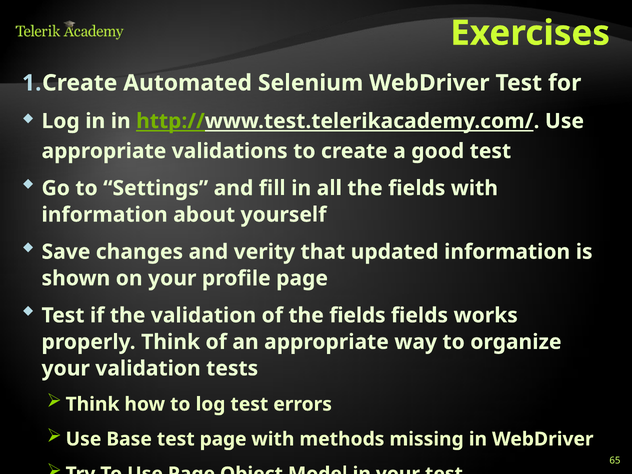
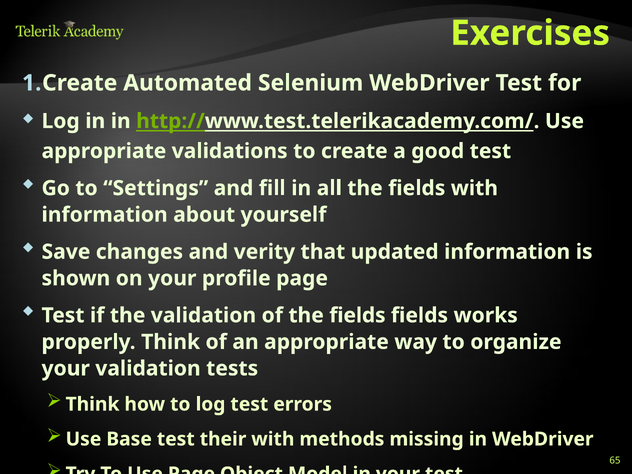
test page: page -> their
